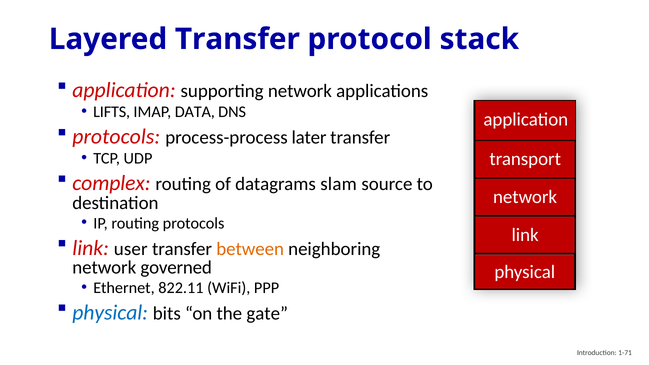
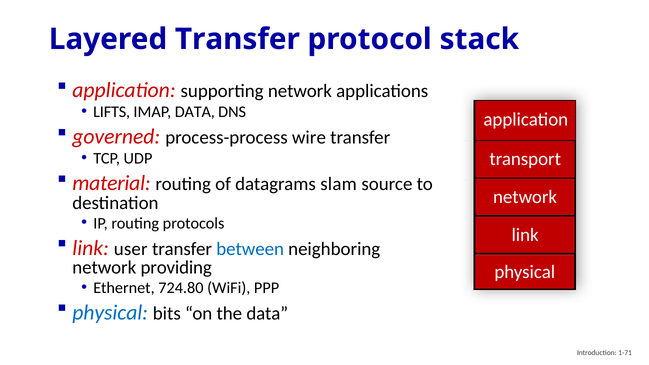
protocols at (116, 137): protocols -> governed
later: later -> wire
complex: complex -> material
between colour: orange -> blue
governed: governed -> providing
822.11: 822.11 -> 724.80
the gate: gate -> data
